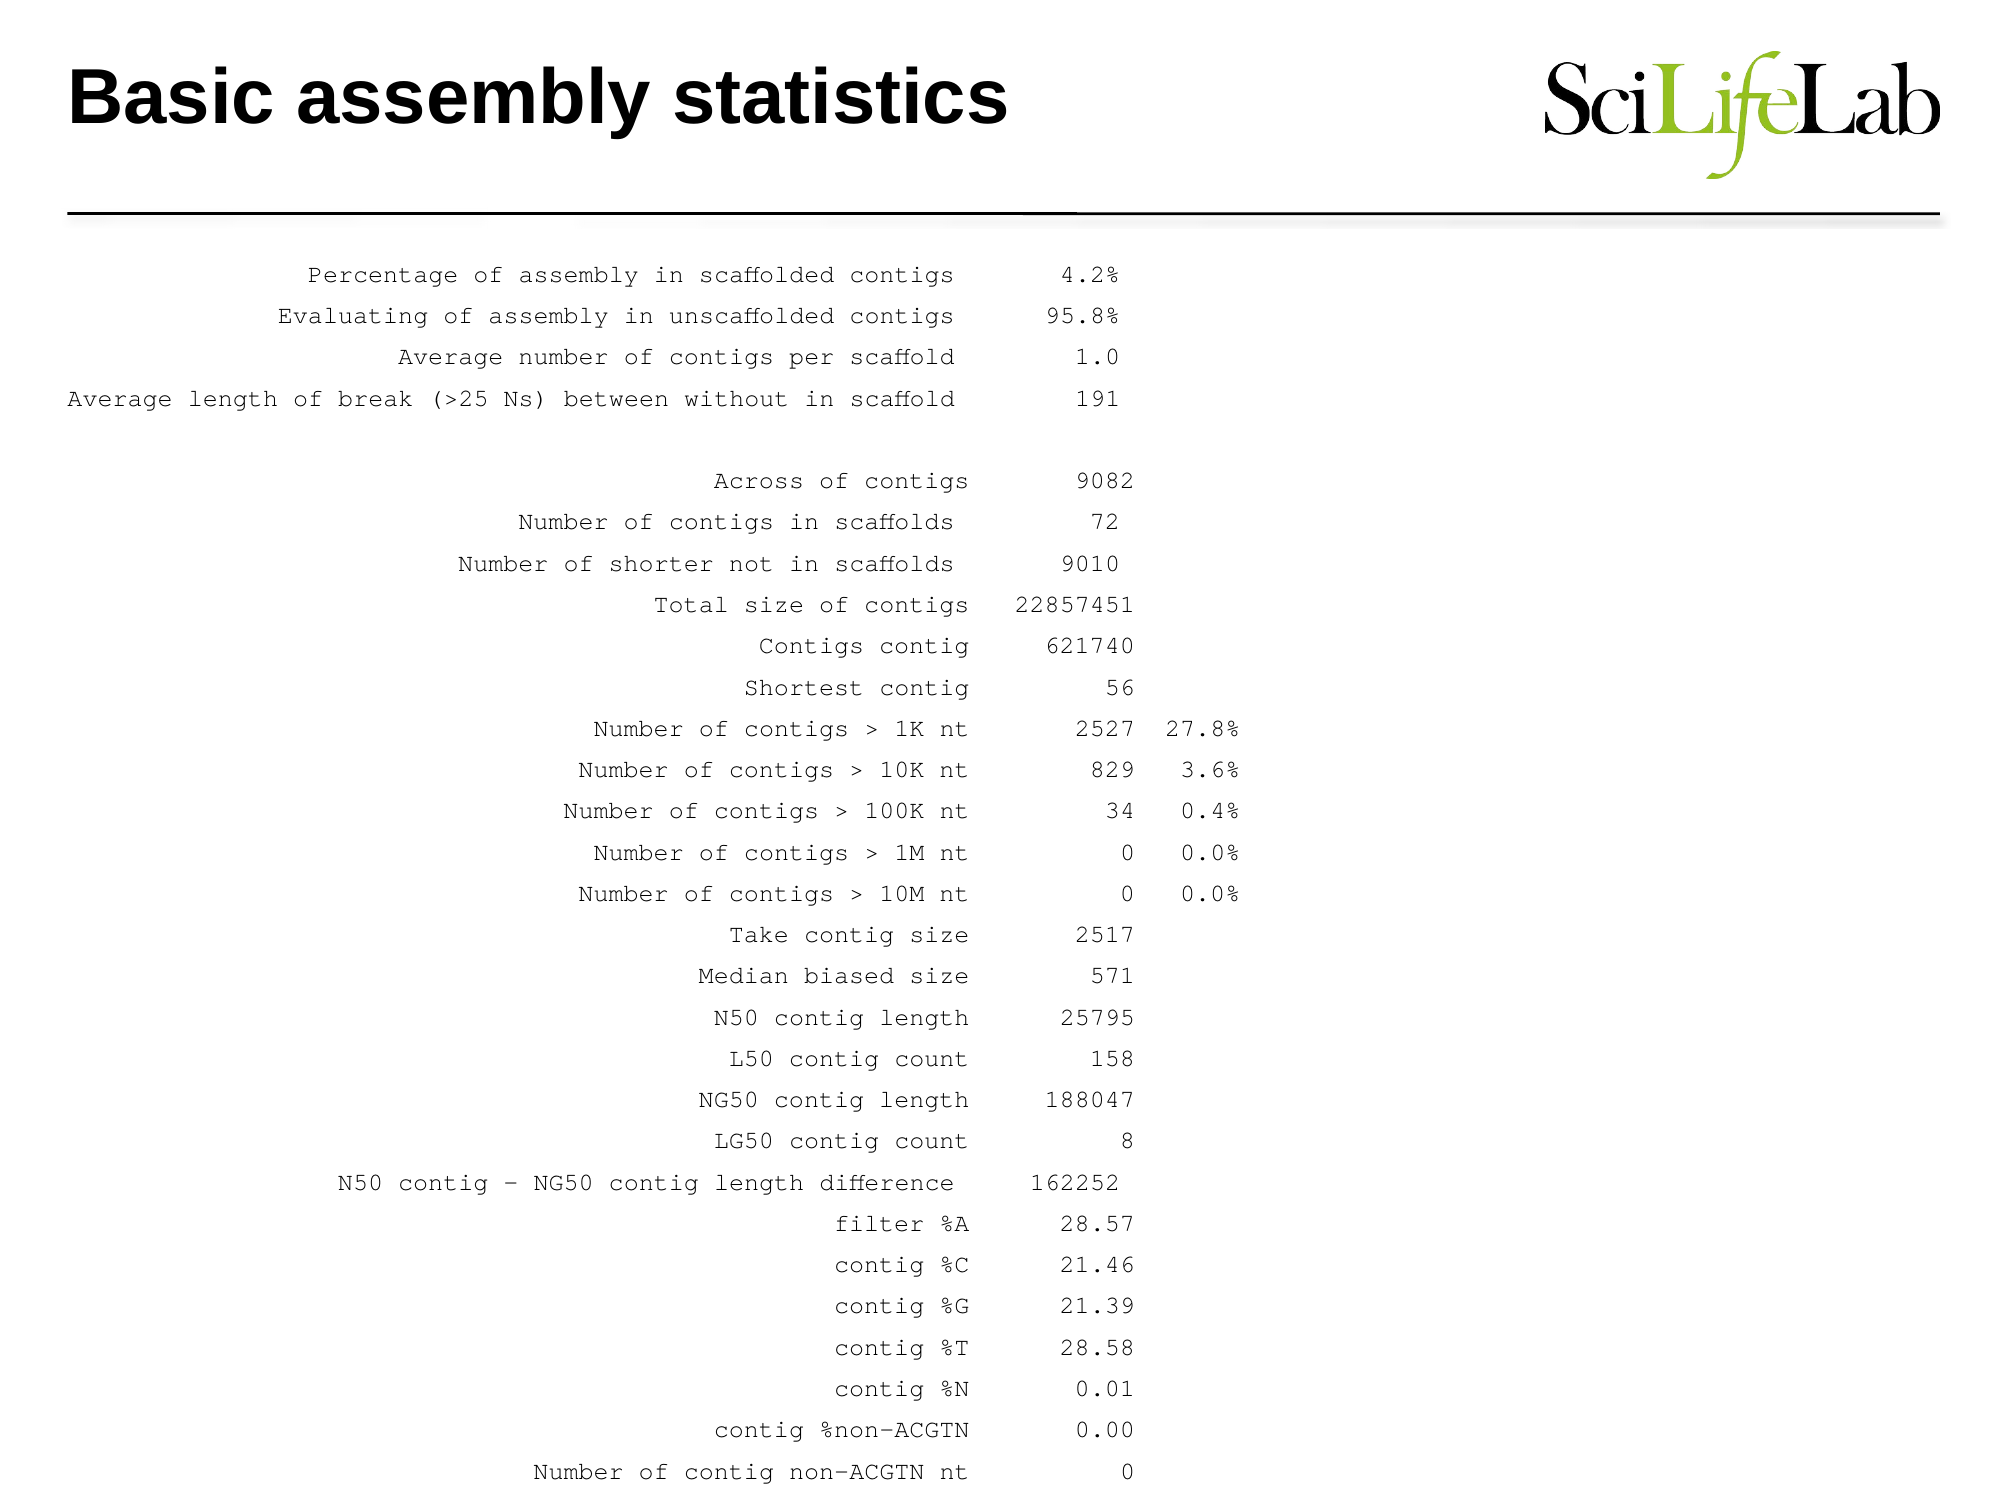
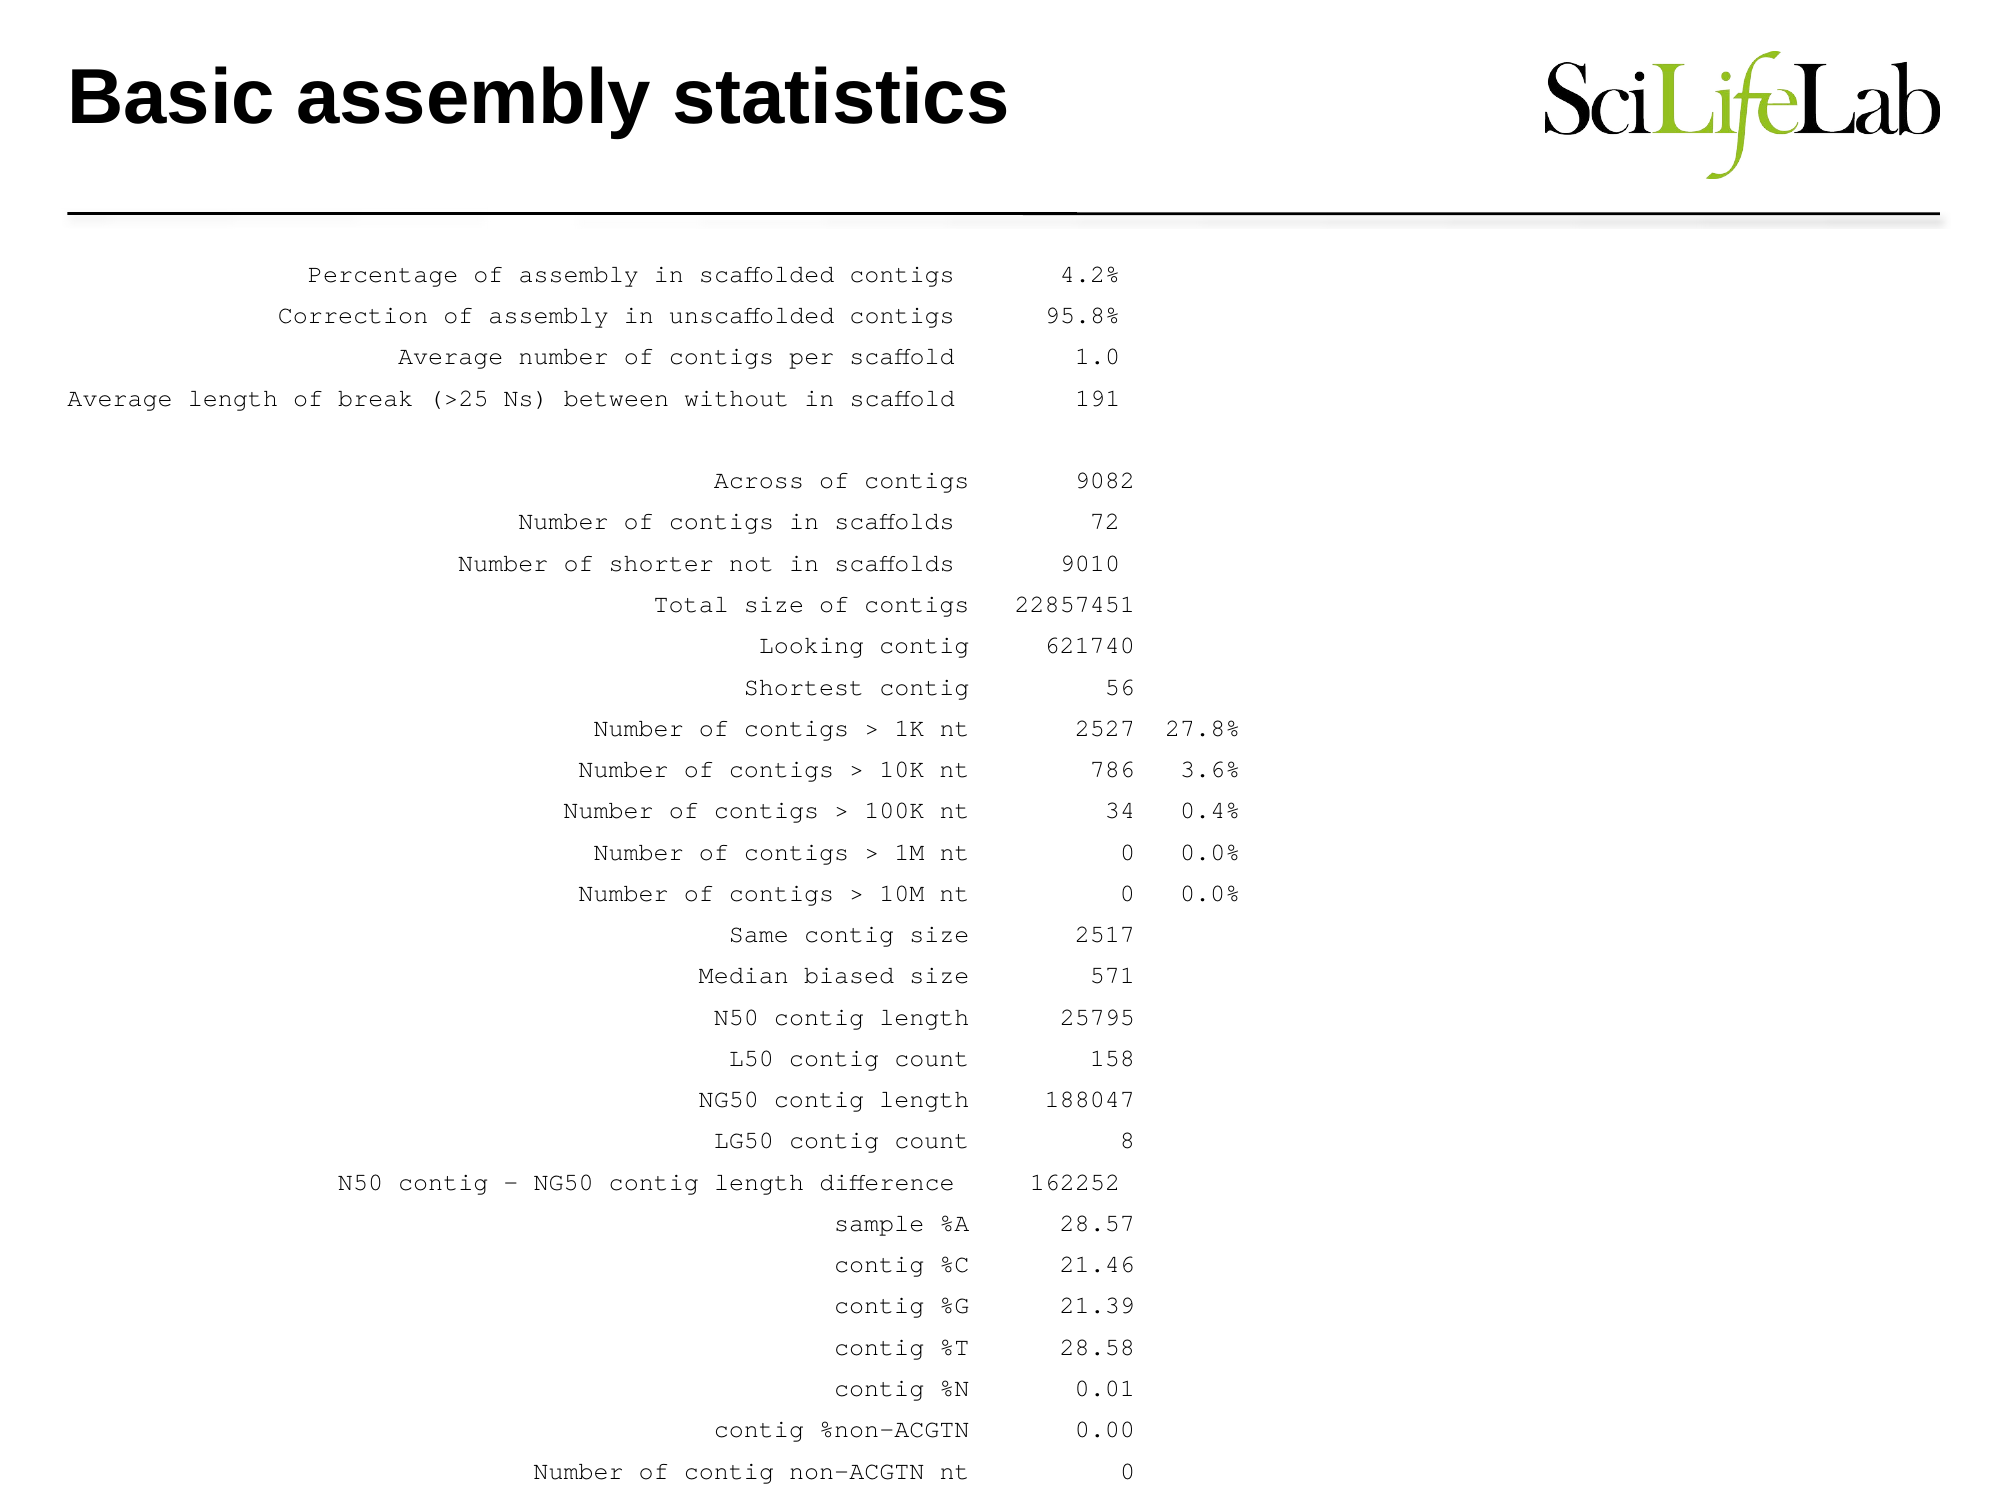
Evaluating: Evaluating -> Correction
Contigs at (811, 645): Contigs -> Looking
829: 829 -> 786
Take: Take -> Same
filter: filter -> sample
